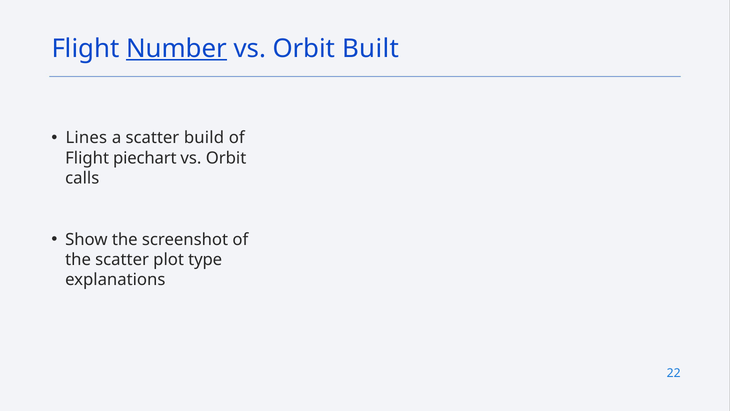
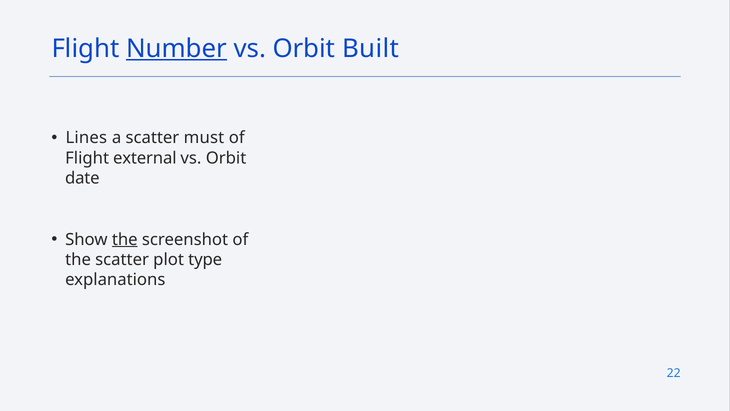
build: build -> must
piechart: piechart -> external
calls: calls -> date
the at (125, 239) underline: none -> present
